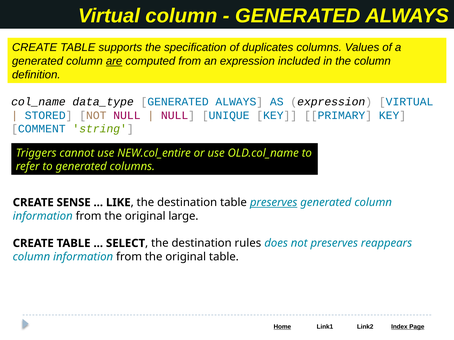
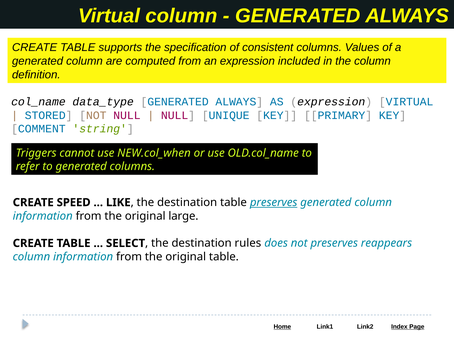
duplicates: duplicates -> consistent
are underline: present -> none
NEW.col_entire: NEW.col_entire -> NEW.col_when
SENSE: SENSE -> SPEED
